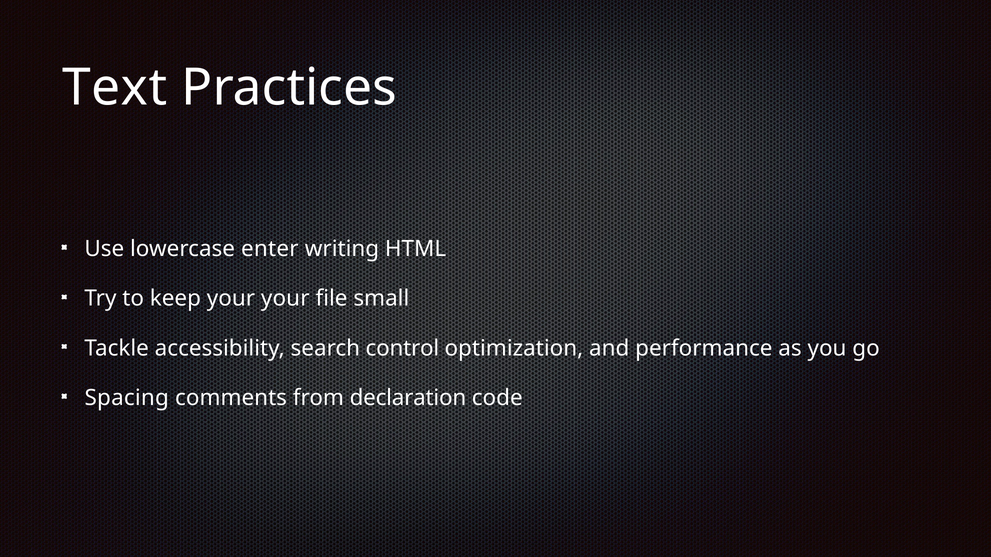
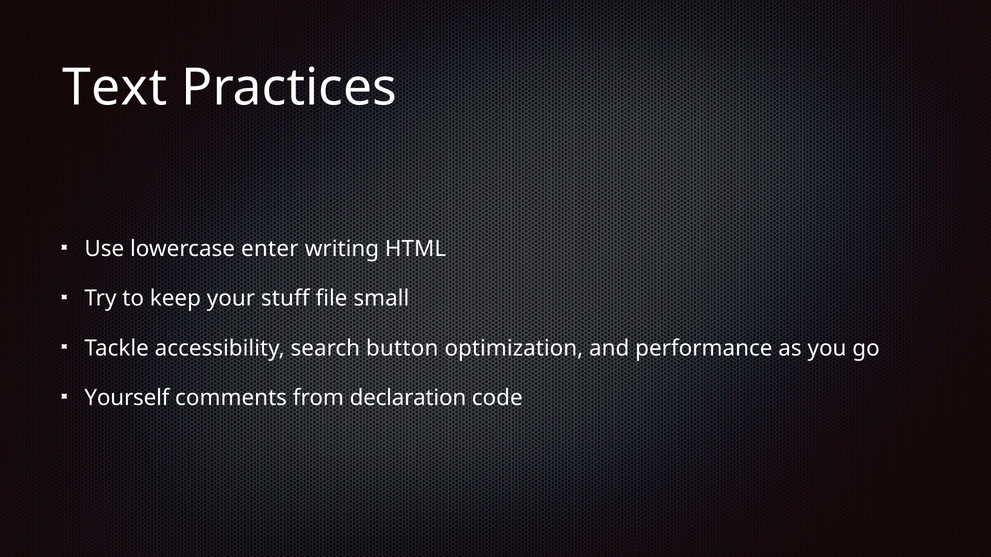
your your: your -> stuff
control: control -> button
Spacing: Spacing -> Yourself
